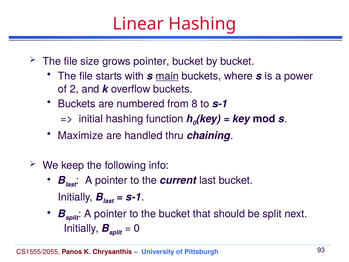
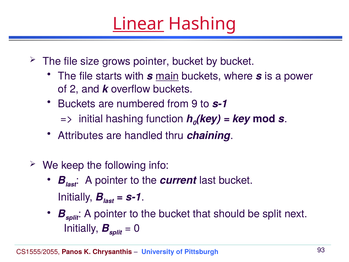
Linear underline: none -> present
8: 8 -> 9
Maximize: Maximize -> Attributes
